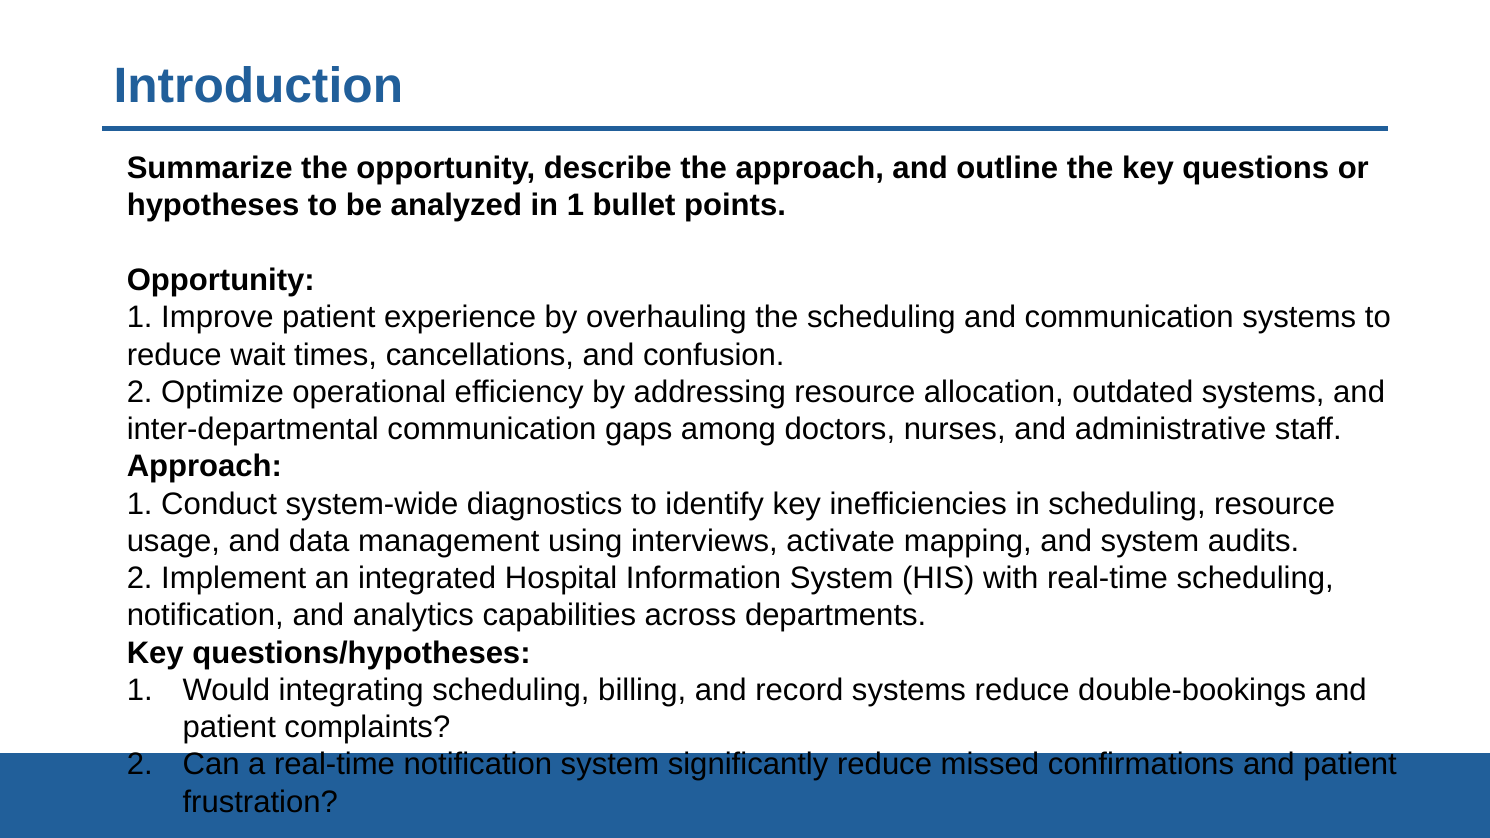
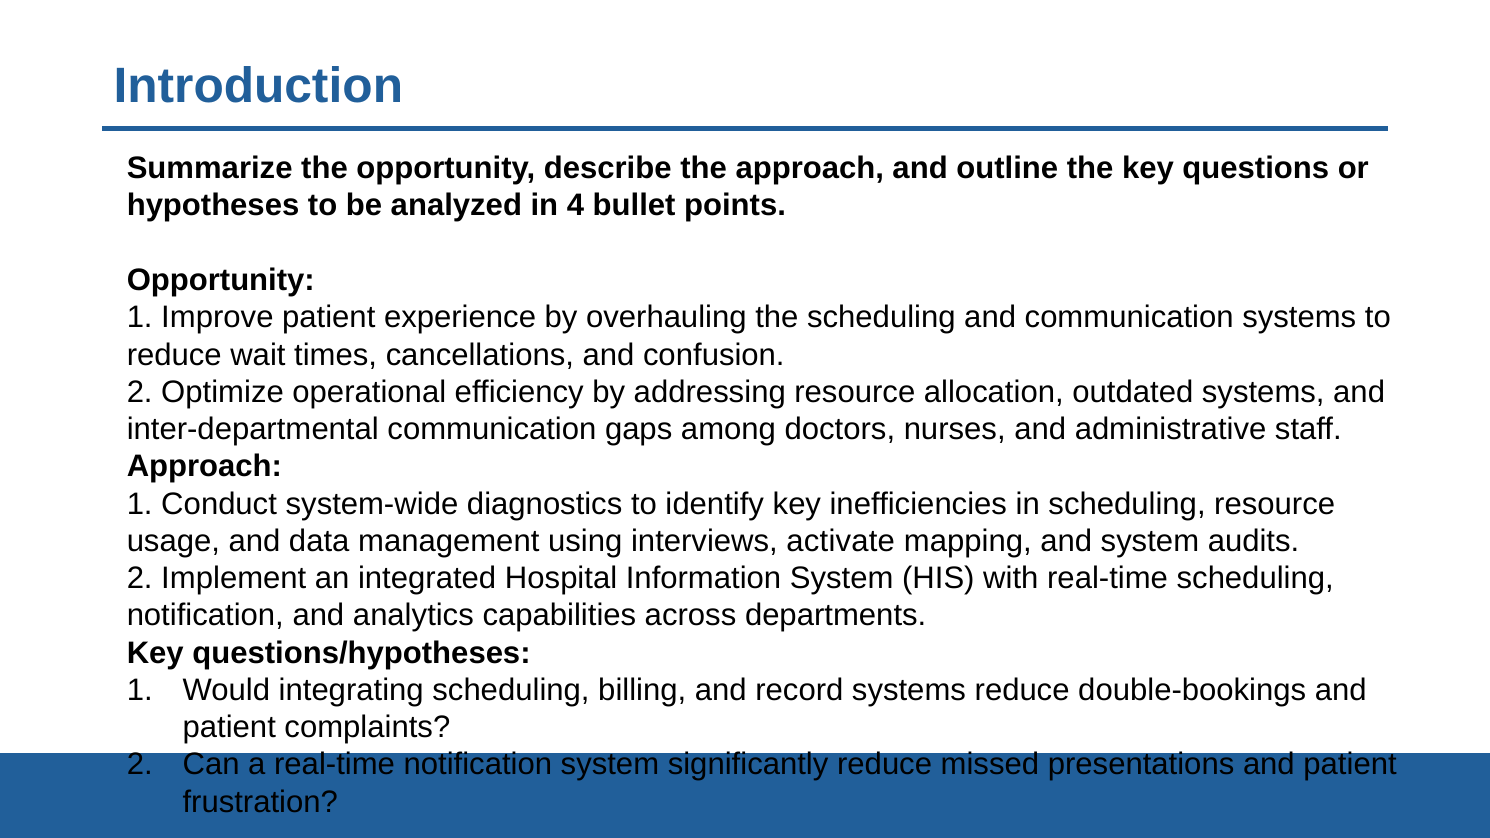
in 1: 1 -> 4
confirmations: confirmations -> presentations
